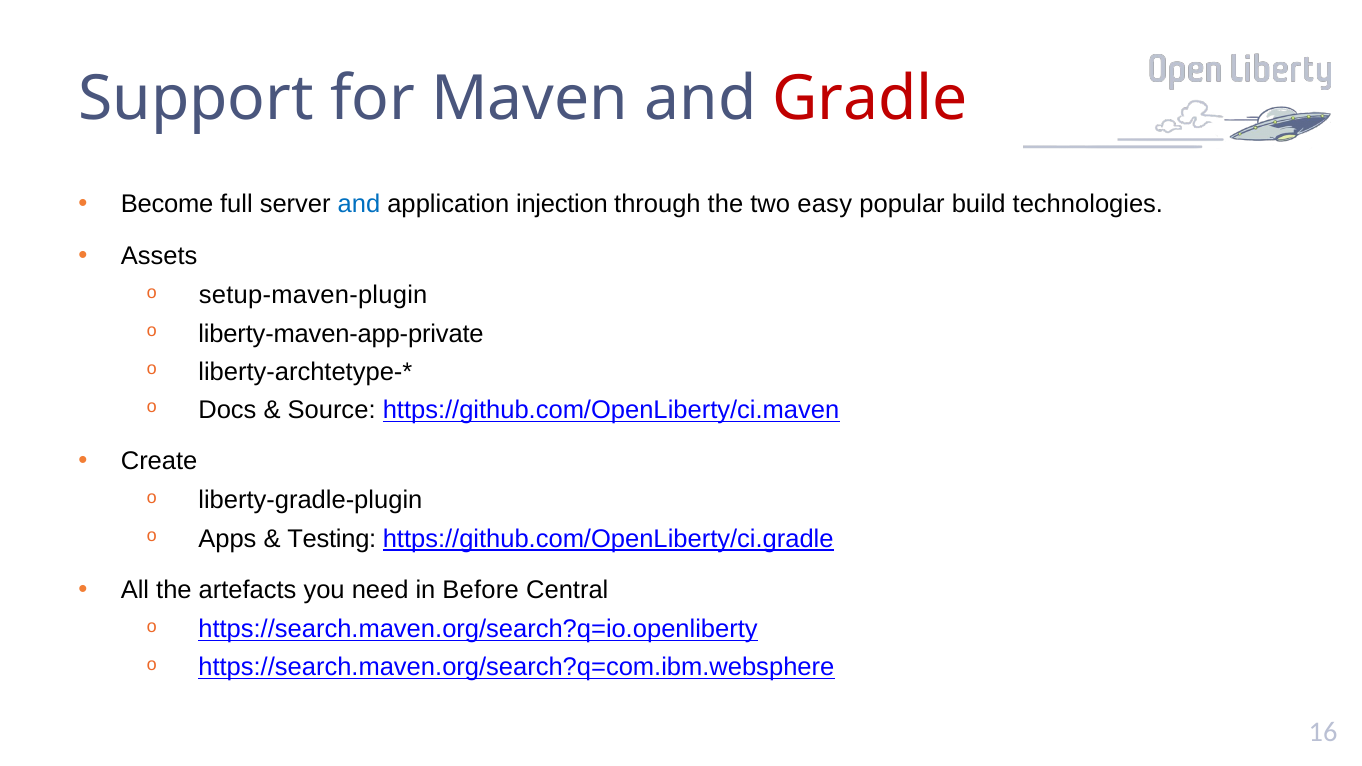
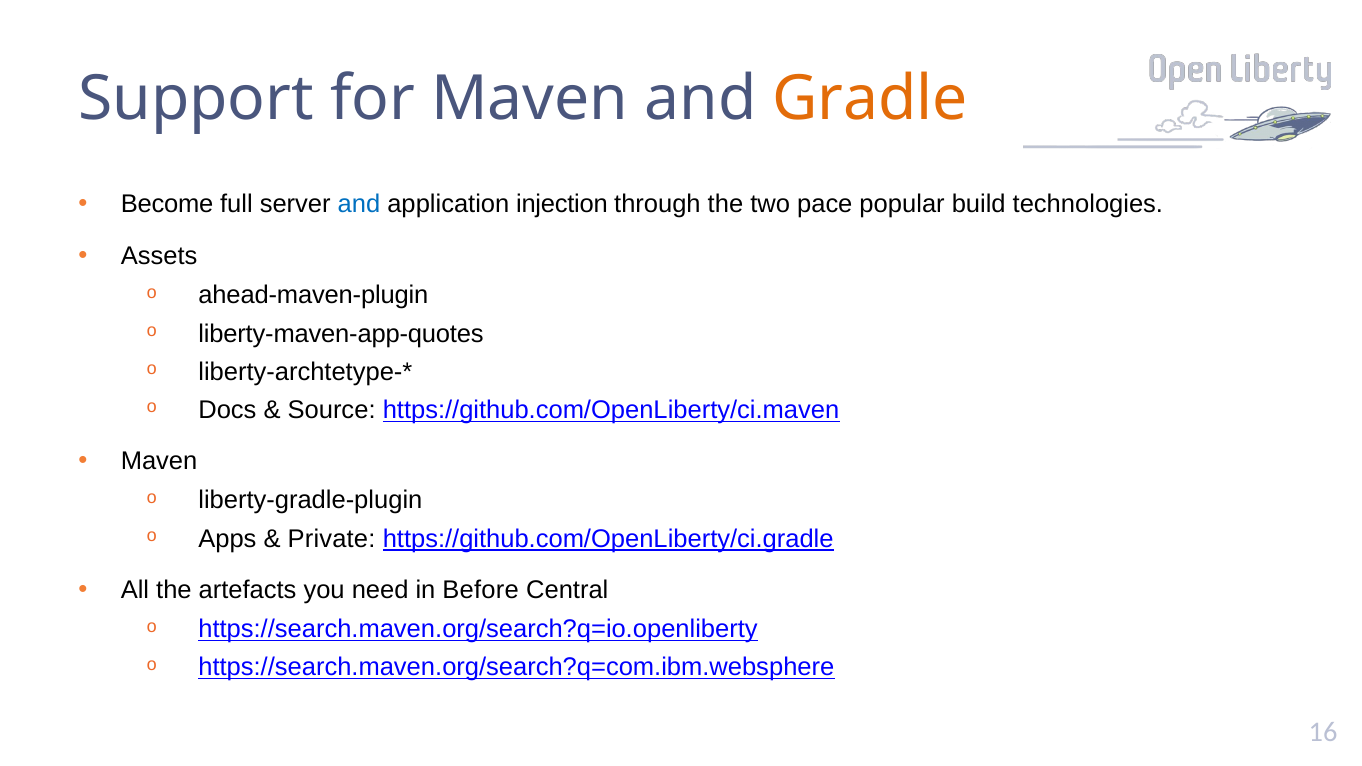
Gradle colour: red -> orange
easy: easy -> pace
setup-maven-plugin: setup-maven-plugin -> ahead-maven-plugin
liberty-maven-app-private: liberty-maven-app-private -> liberty-maven-app-quotes
Create at (159, 461): Create -> Maven
Testing: Testing -> Private
